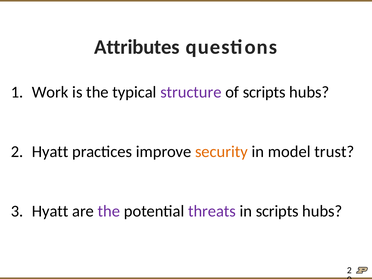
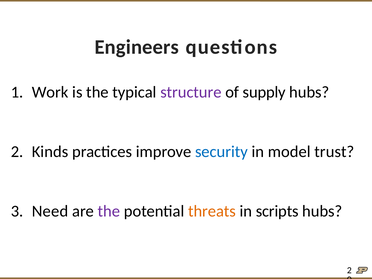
Attributes: Attributes -> Engineers
of scripts: scripts -> supply
Hyatt at (50, 152): Hyatt -> Kinds
security colour: orange -> blue
Hyatt at (50, 211): Hyatt -> Need
threats colour: purple -> orange
